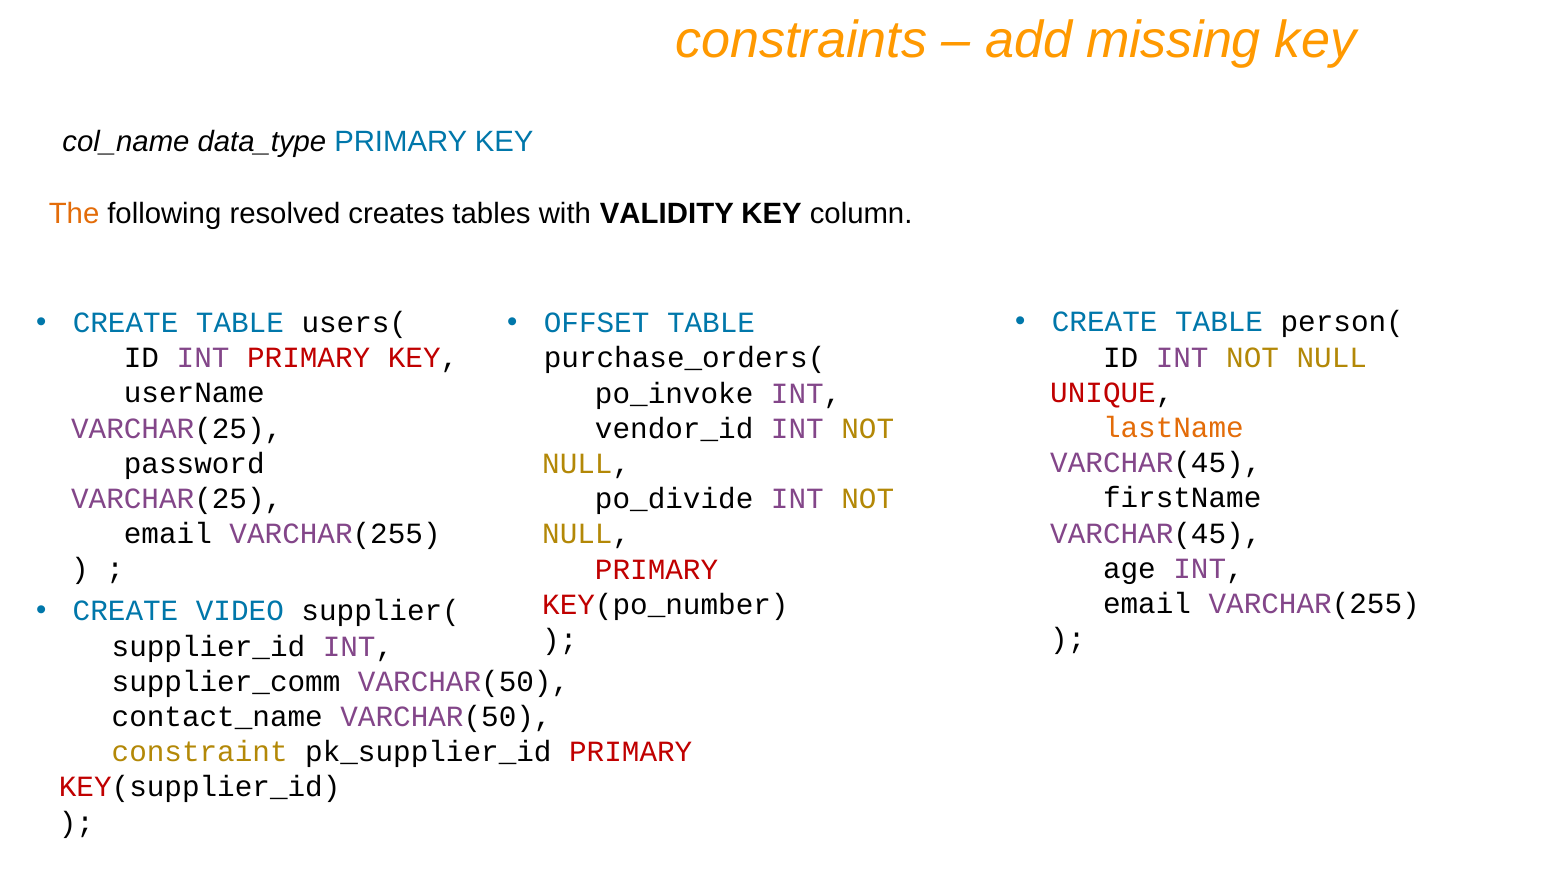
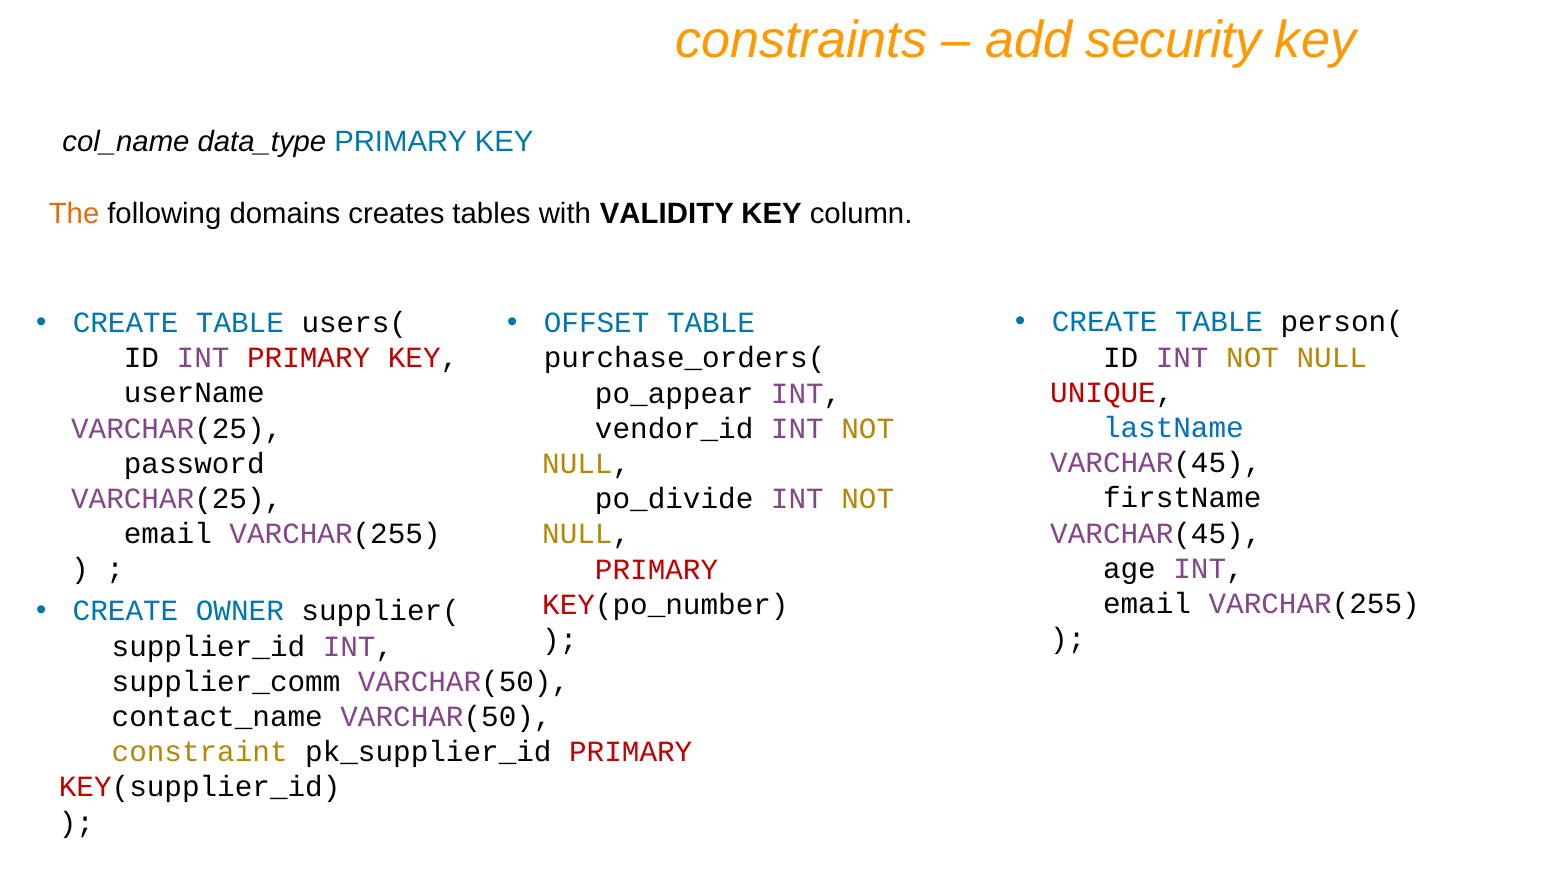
missing: missing -> security
resolved: resolved -> domains
po_invoke: po_invoke -> po_appear
lastName colour: orange -> blue
VIDEO: VIDEO -> OWNER
